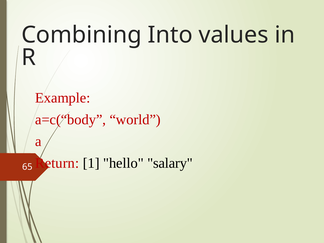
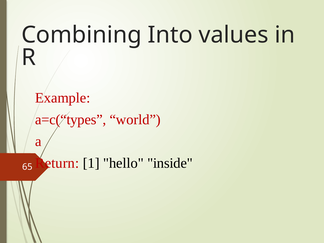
a=c(“body: a=c(“body -> a=c(“types
salary: salary -> inside
